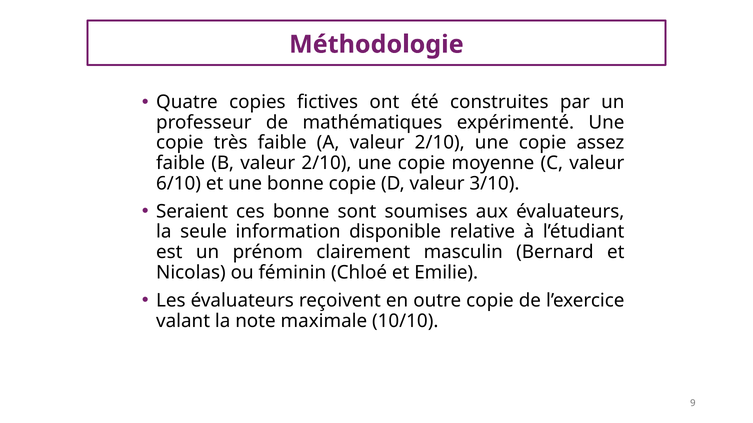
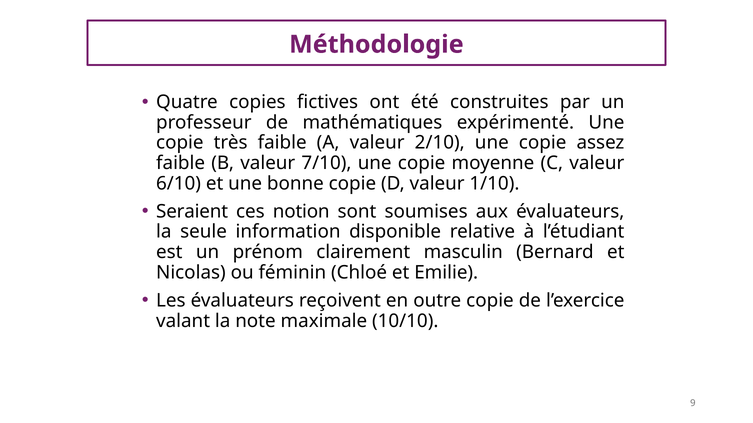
B valeur 2/10: 2/10 -> 7/10
3/10: 3/10 -> 1/10
ces bonne: bonne -> notion
